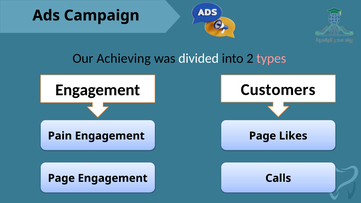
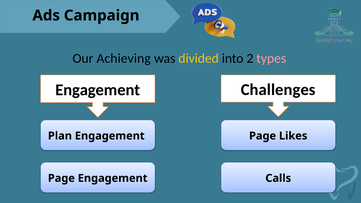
divided colour: white -> yellow
Customers: Customers -> Challenges
Pain: Pain -> Plan
